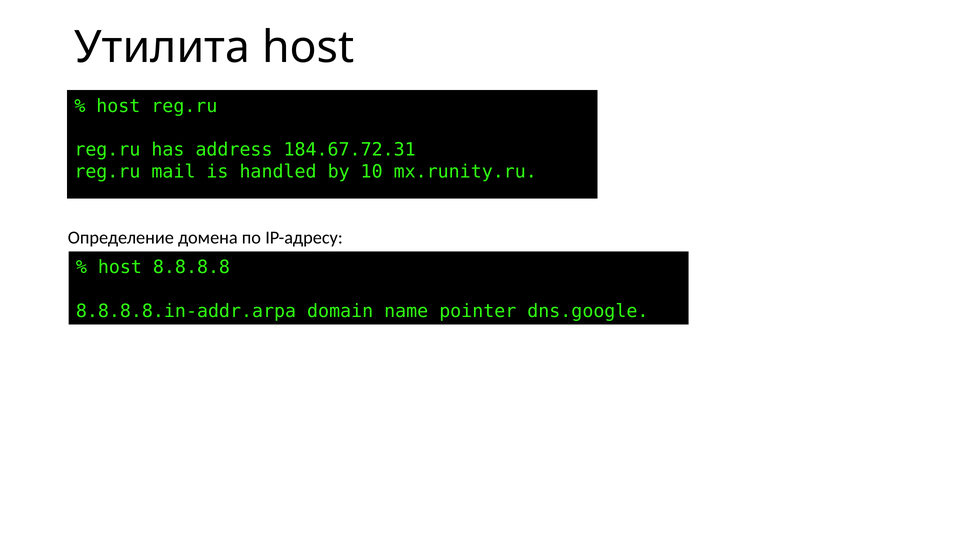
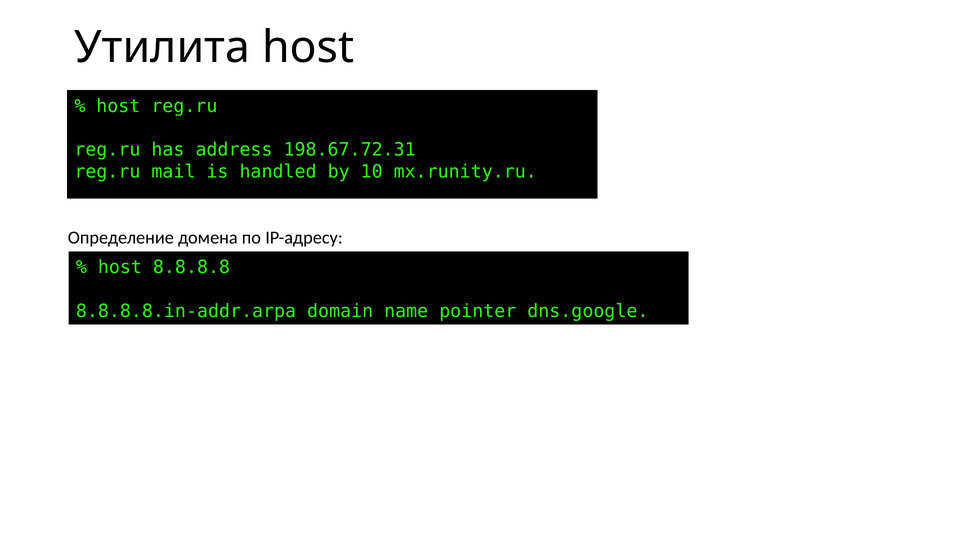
184.67.72.31: 184.67.72.31 -> 198.67.72.31
